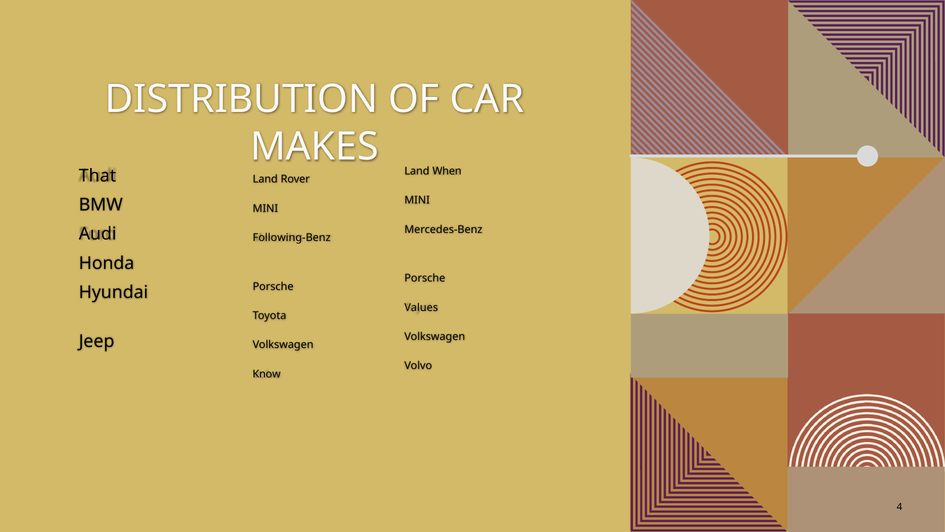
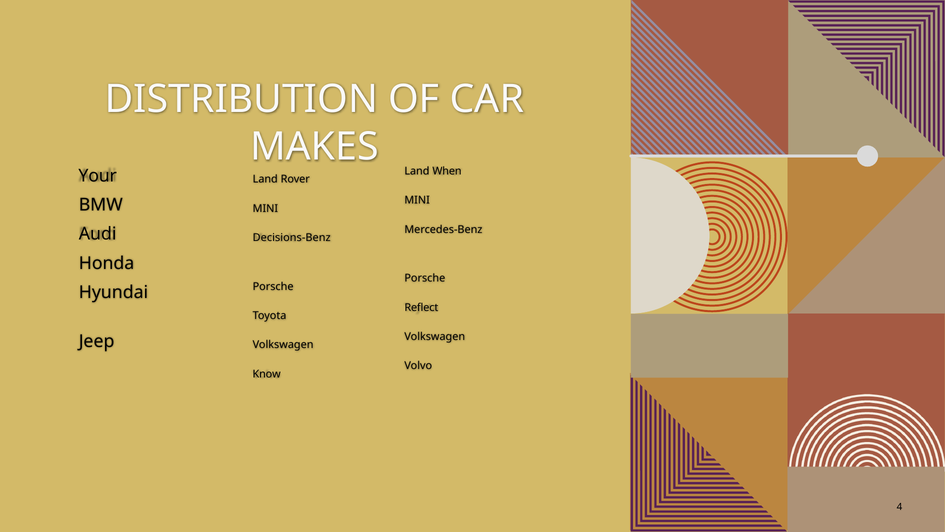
That: That -> Your
Following-Benz: Following-Benz -> Decisions-Benz
Values: Values -> Reflect
